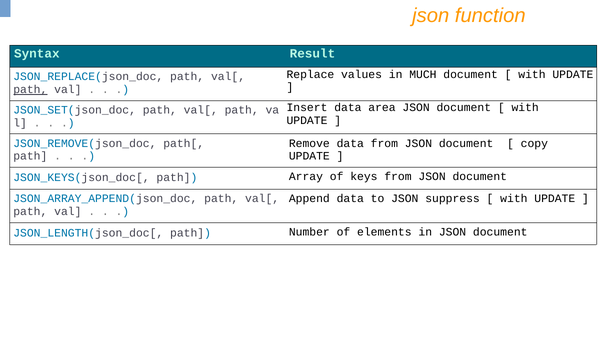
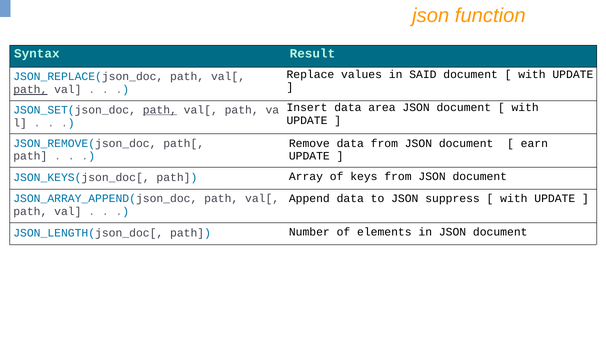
MUCH: MUCH -> SAID
path at (160, 110) underline: none -> present
copy: copy -> earn
